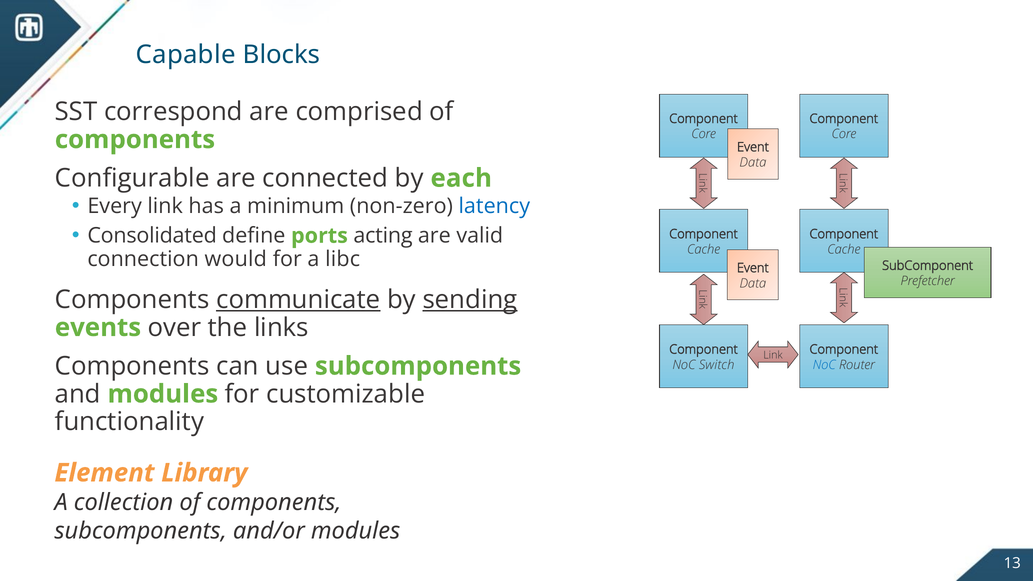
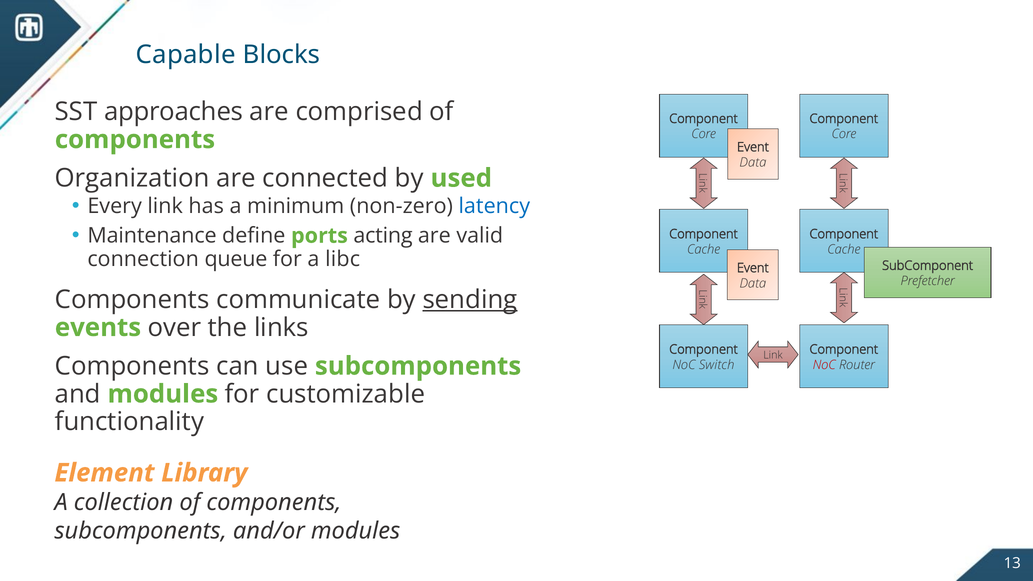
correspond: correspond -> approaches
Configurable: Configurable -> Organization
each: each -> used
Consolidated: Consolidated -> Maintenance
would: would -> queue
communicate underline: present -> none
NoC at (824, 365) colour: blue -> red
